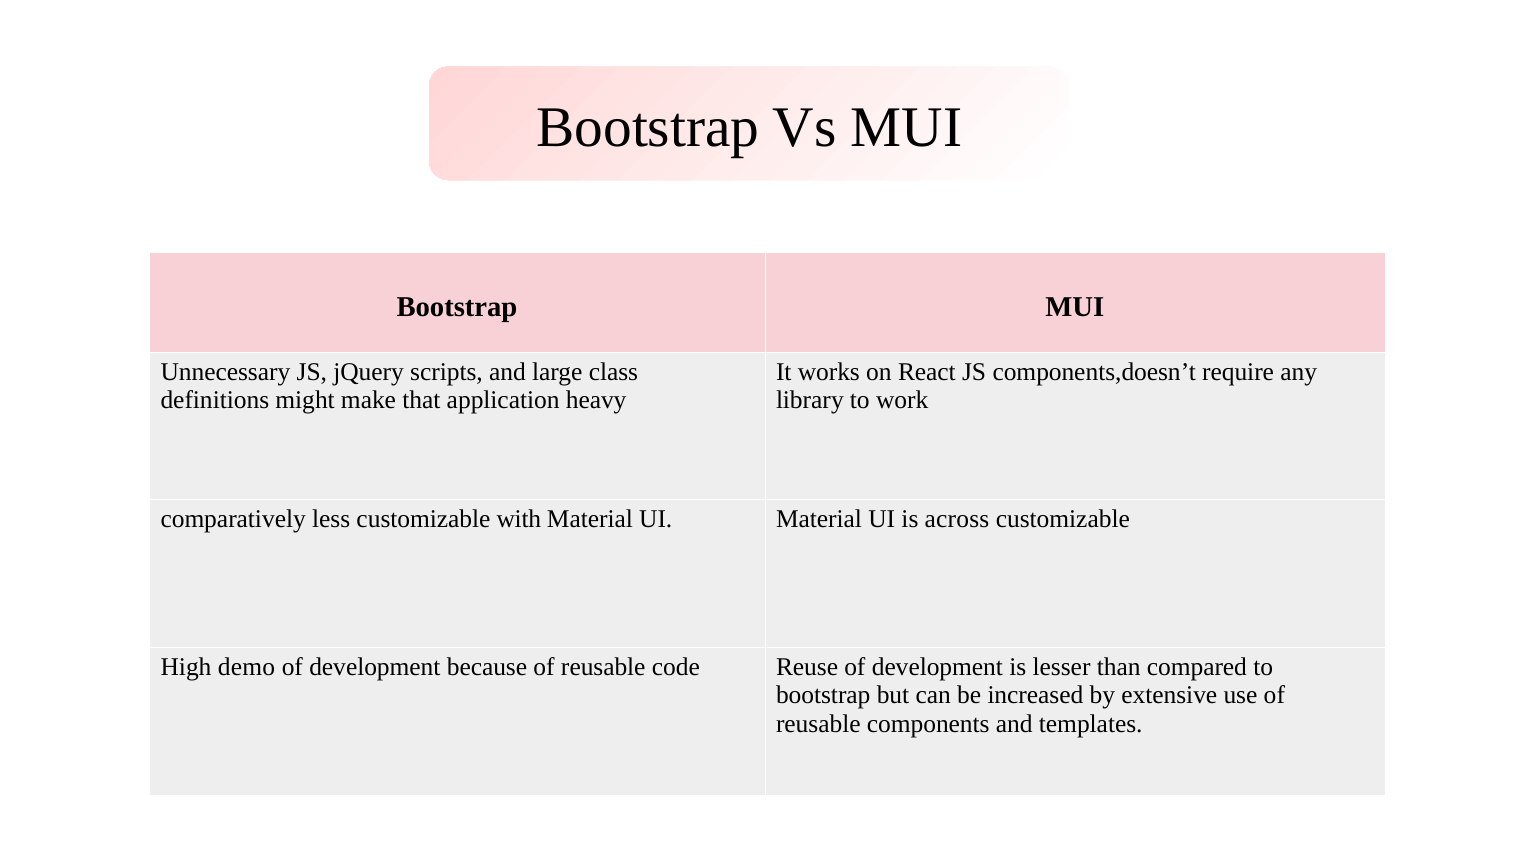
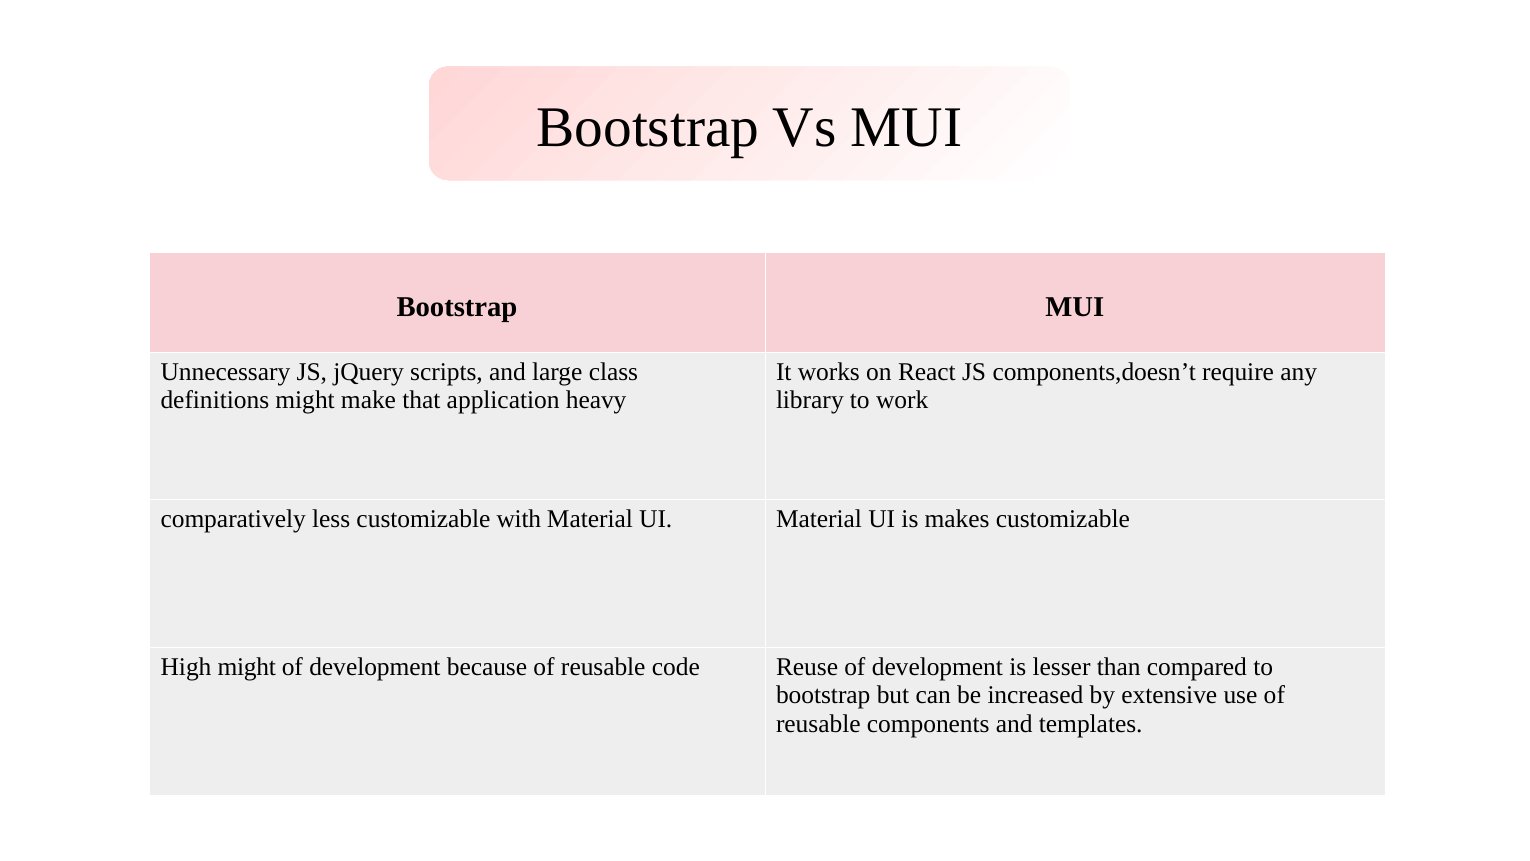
across: across -> makes
High demo: demo -> might
